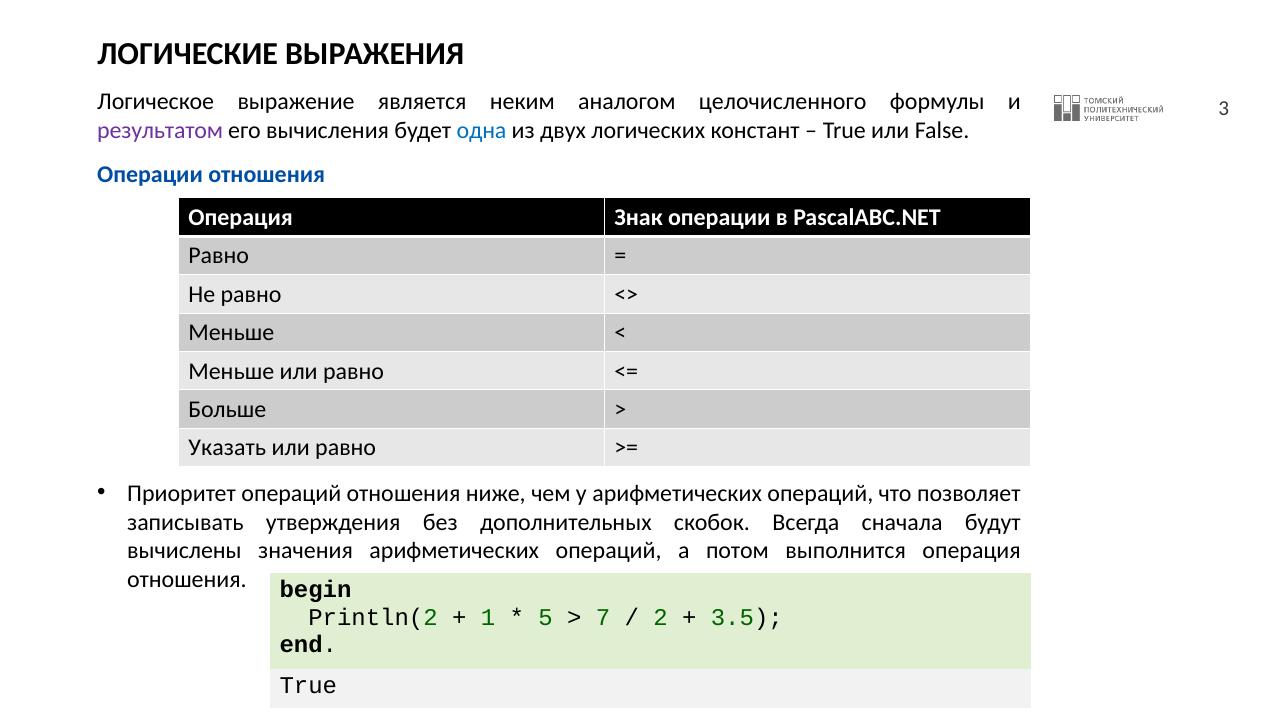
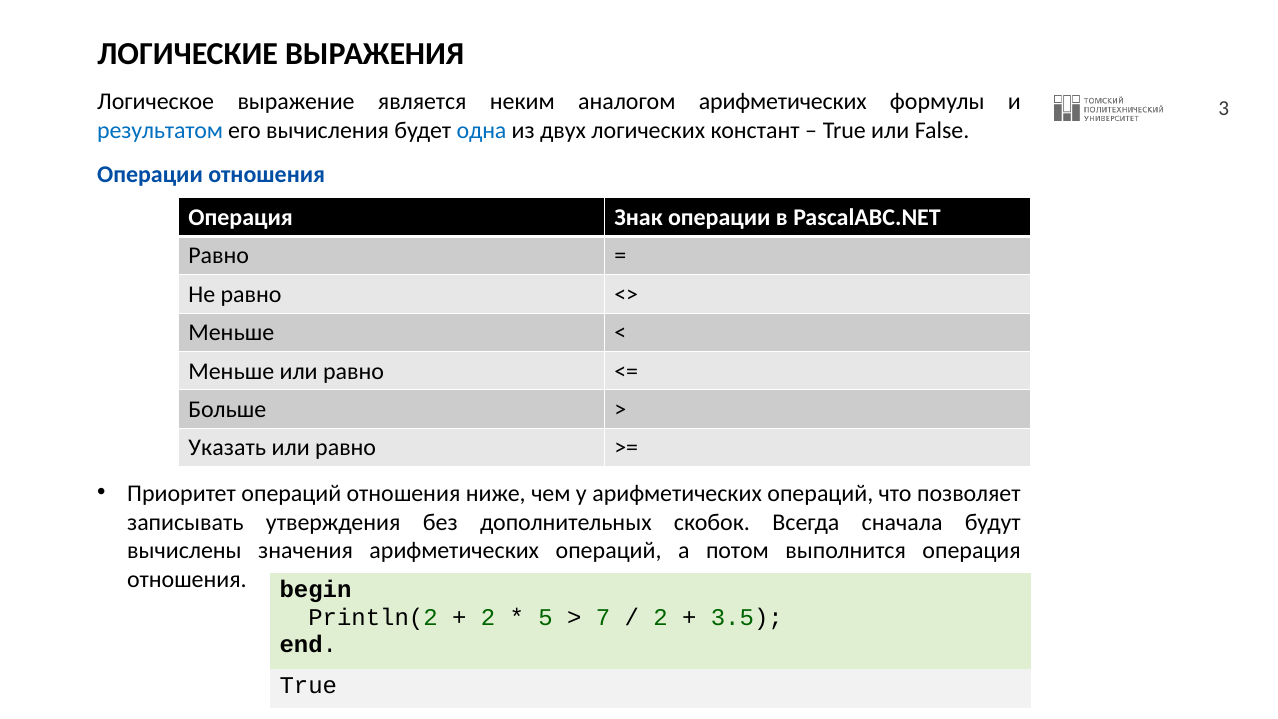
аналогом целочисленного: целочисленного -> арифметических
результатом colour: purple -> blue
1 at (488, 617): 1 -> 2
